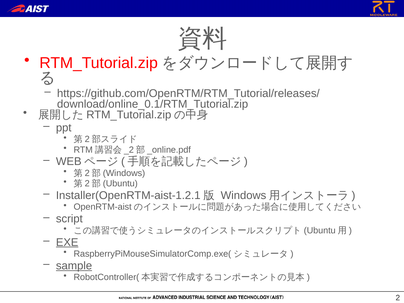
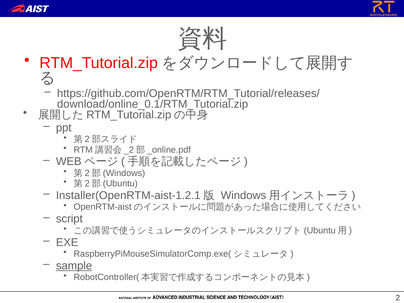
EXE underline: present -> none
